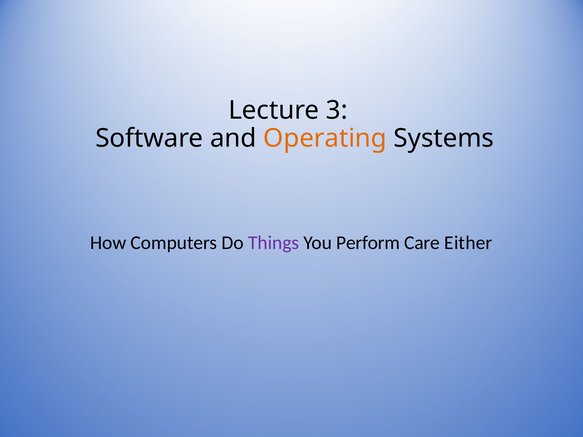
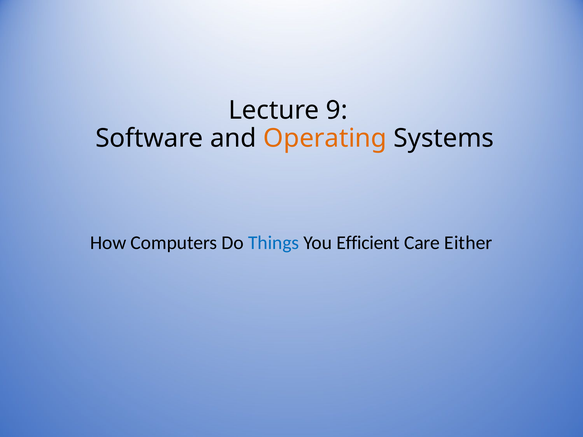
3: 3 -> 9
Things colour: purple -> blue
Perform: Perform -> Efficient
